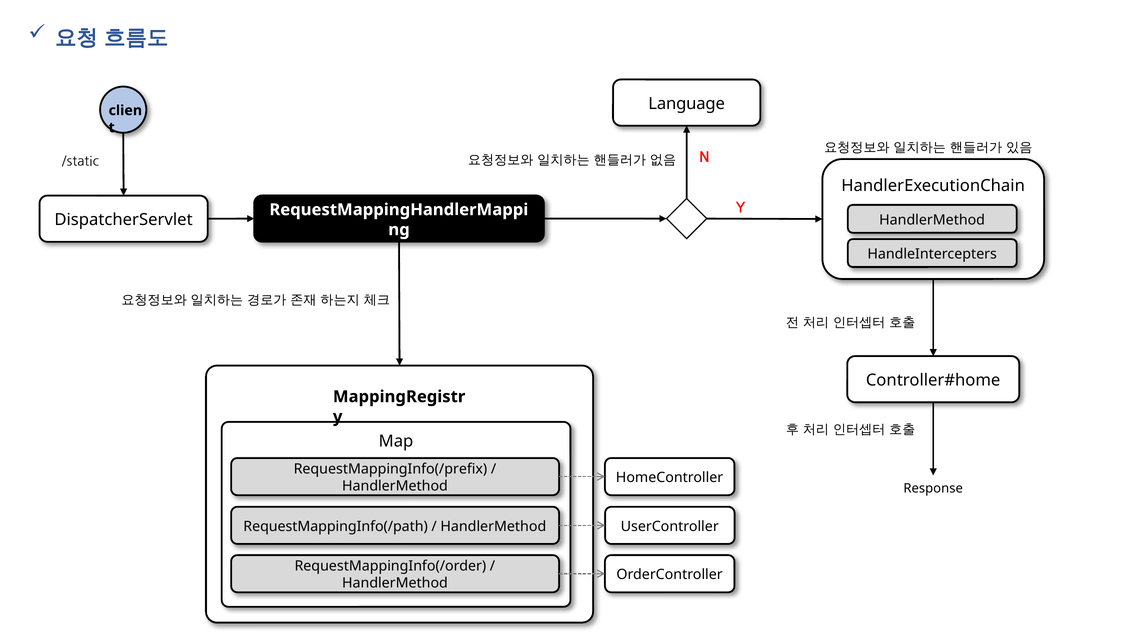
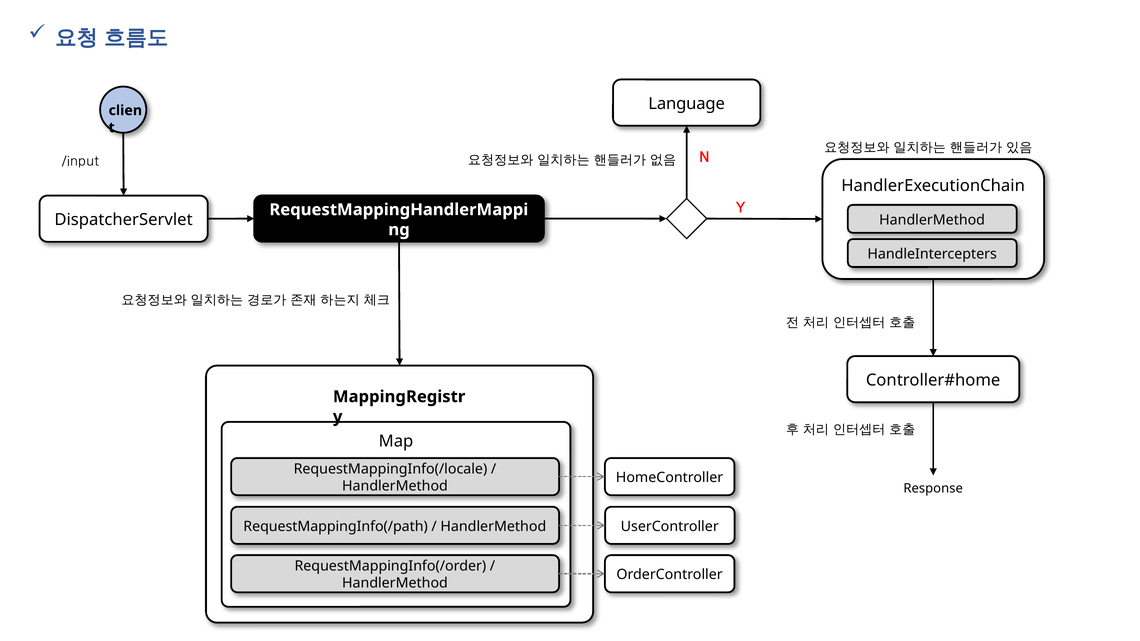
/static: /static -> /input
RequestMappingInfo(/prefix: RequestMappingInfo(/prefix -> RequestMappingInfo(/locale
